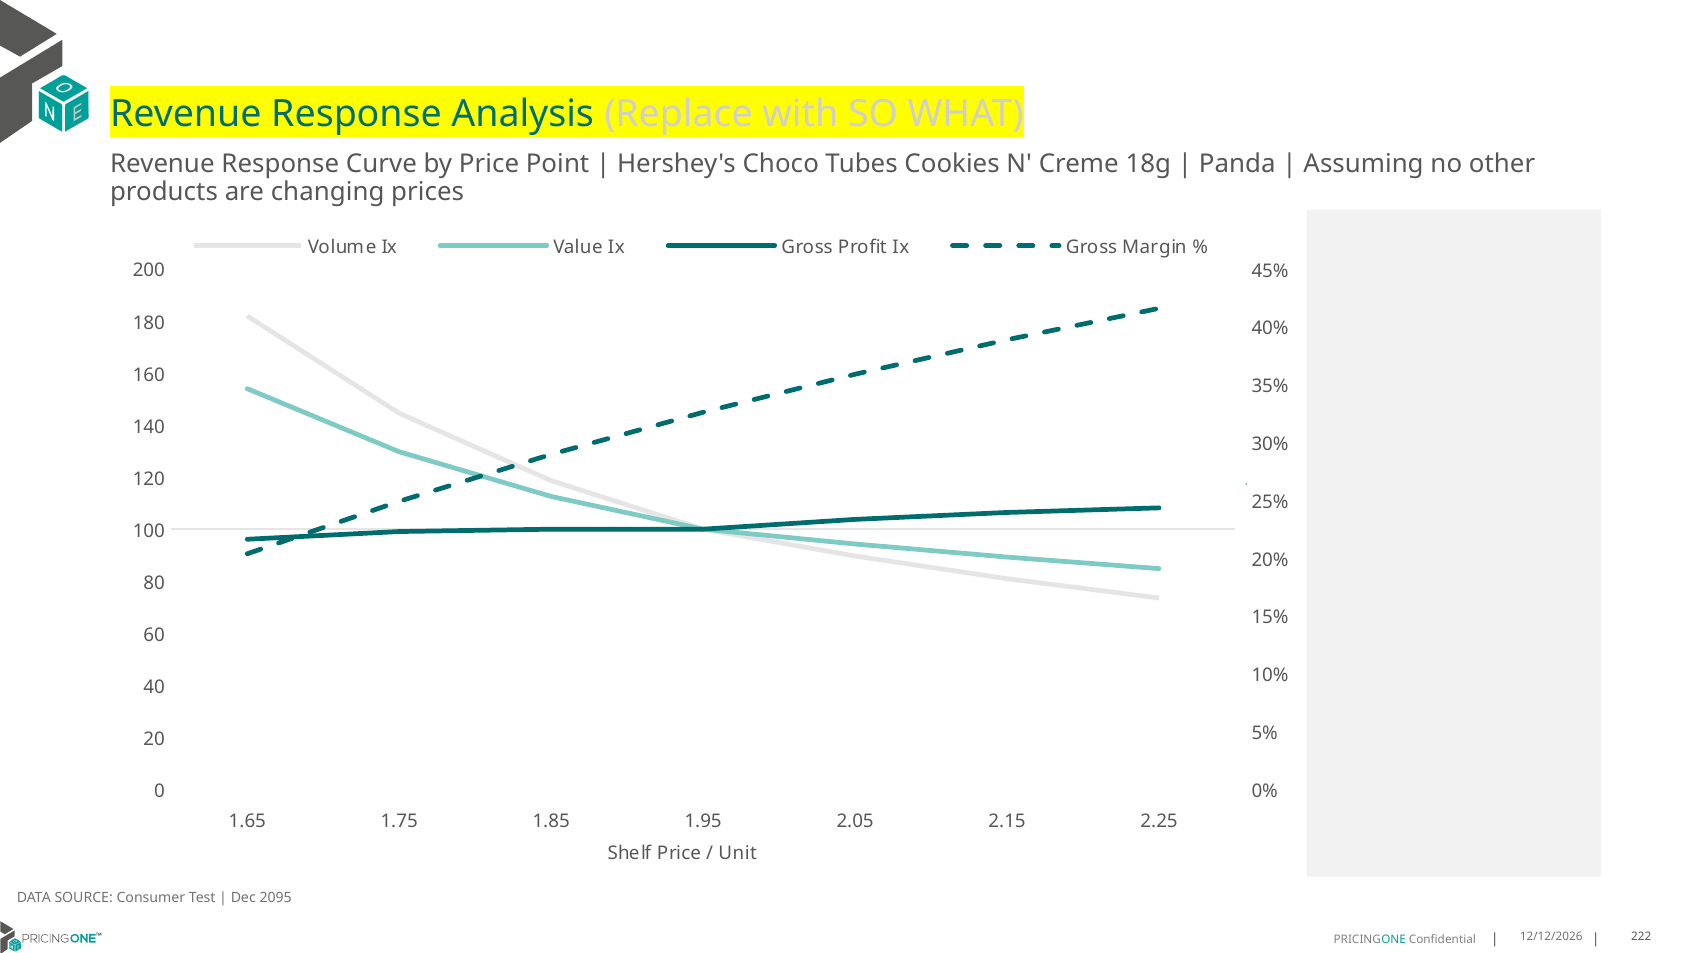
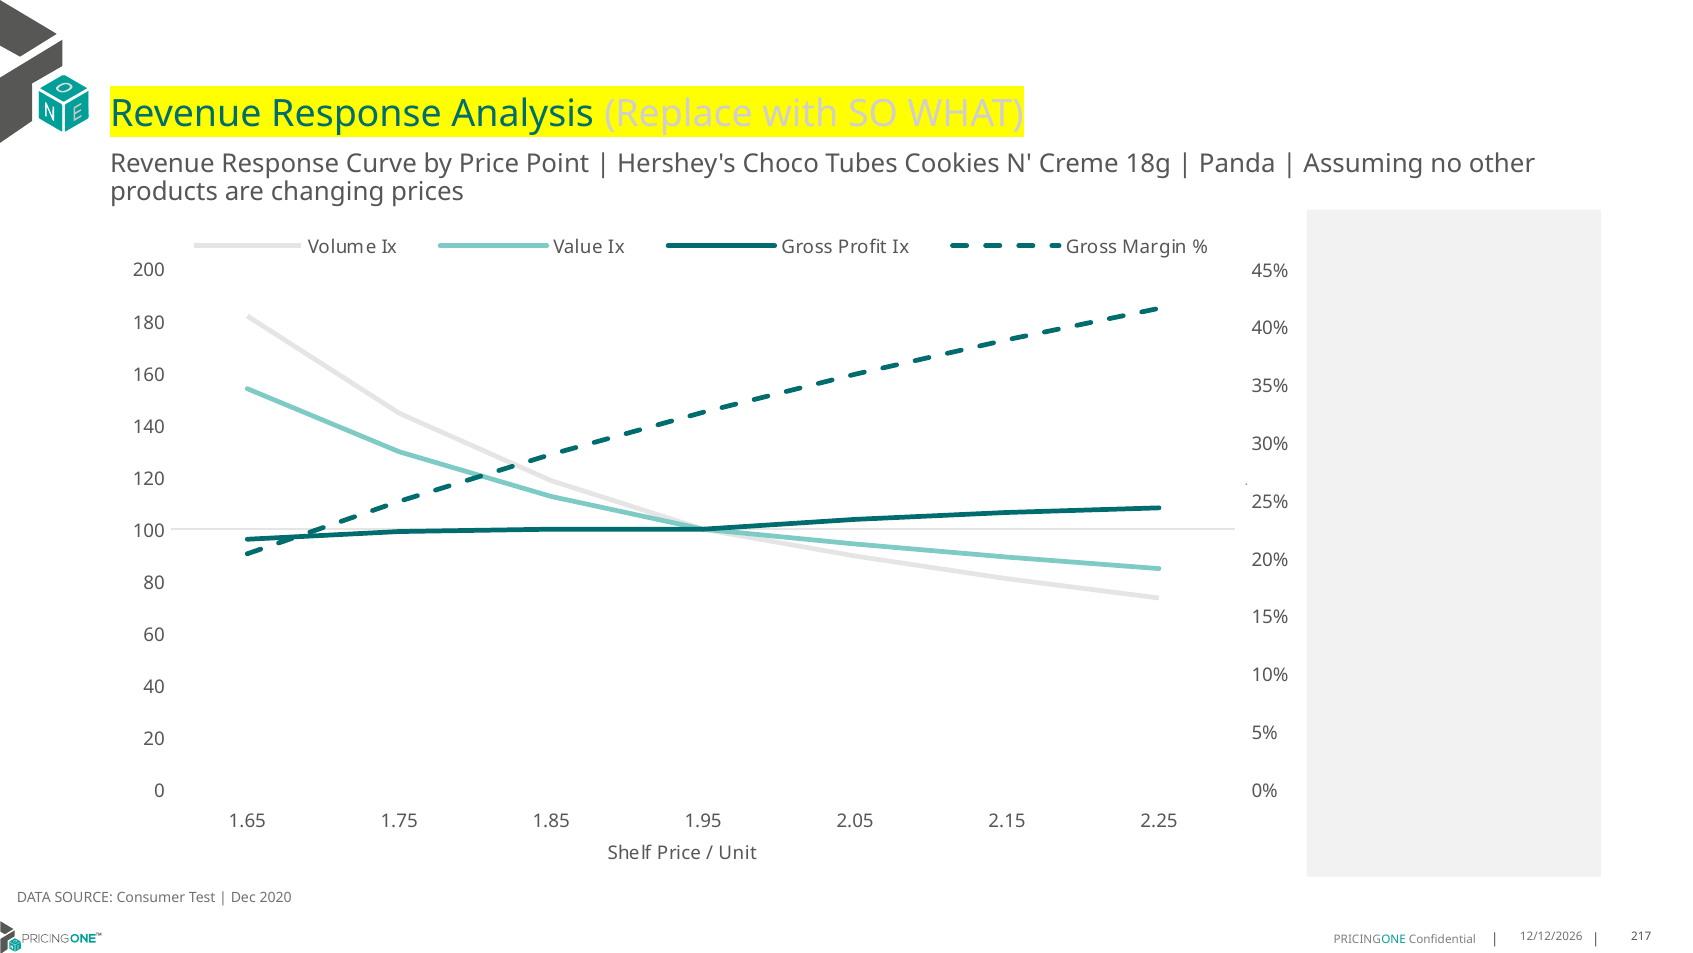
2095: 2095 -> 2020
222: 222 -> 217
